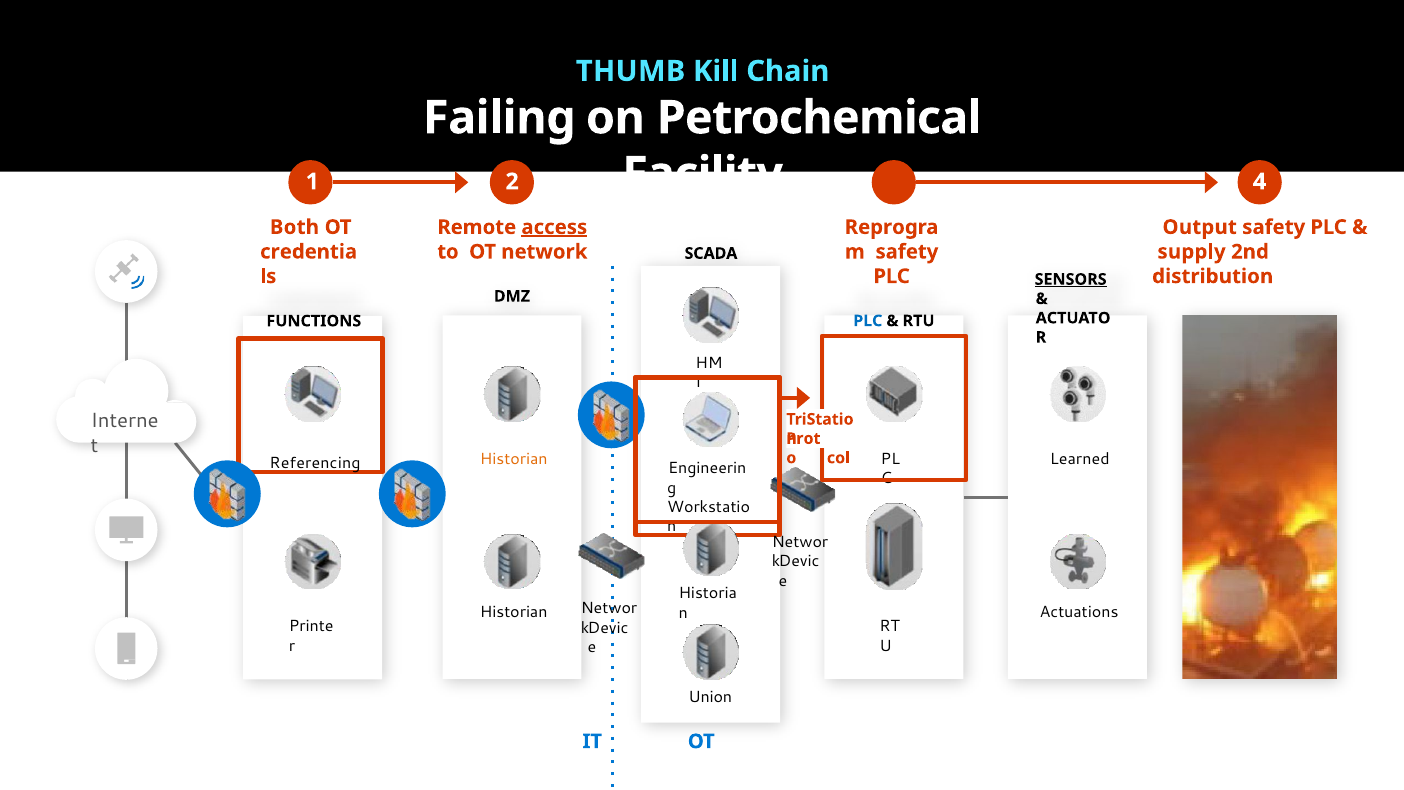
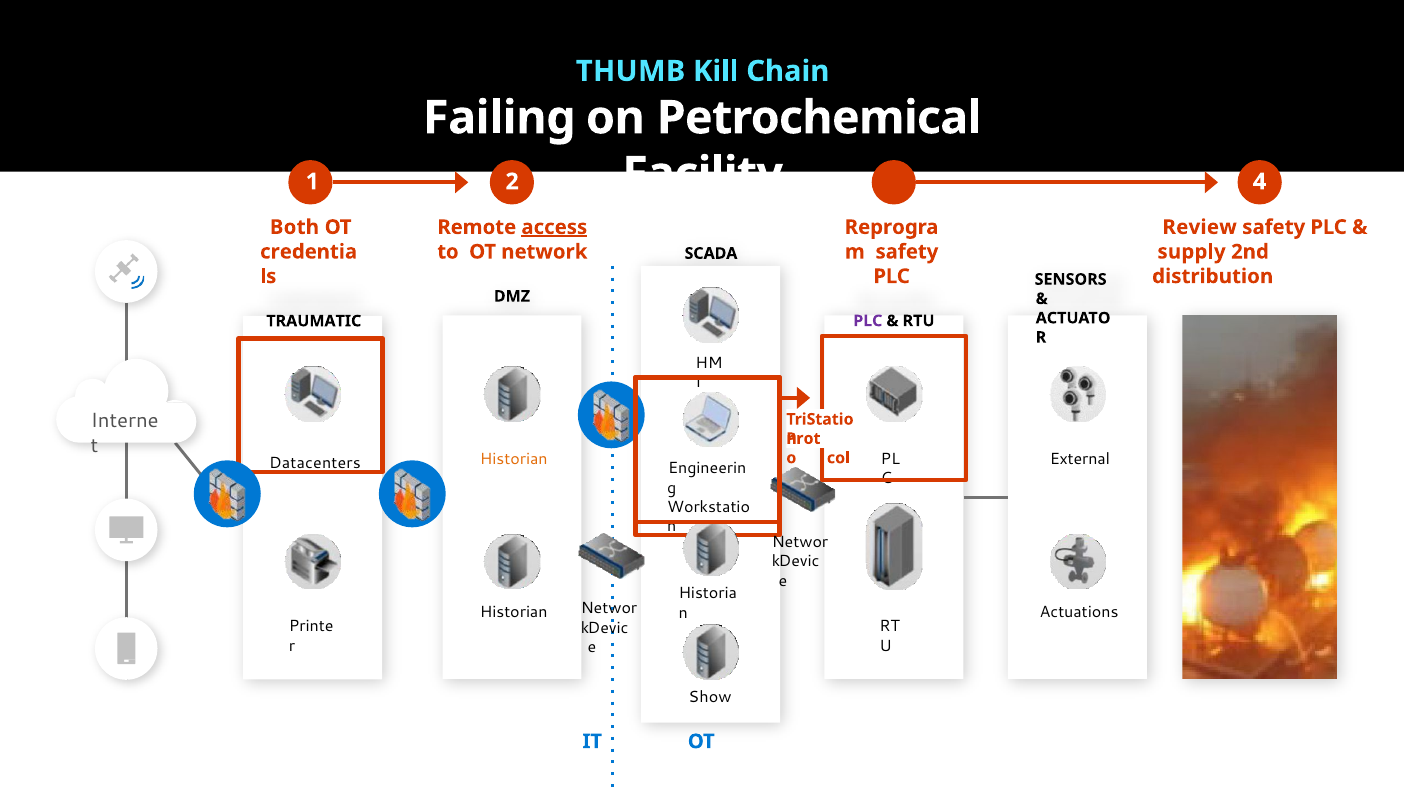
Output: Output -> Review
SENSORS underline: present -> none
PLC at (868, 321) colour: blue -> purple
FUNCTIONS: FUNCTIONS -> TRAUMATIC
Learned: Learned -> External
Referencing: Referencing -> Datacenters
Union: Union -> Show
